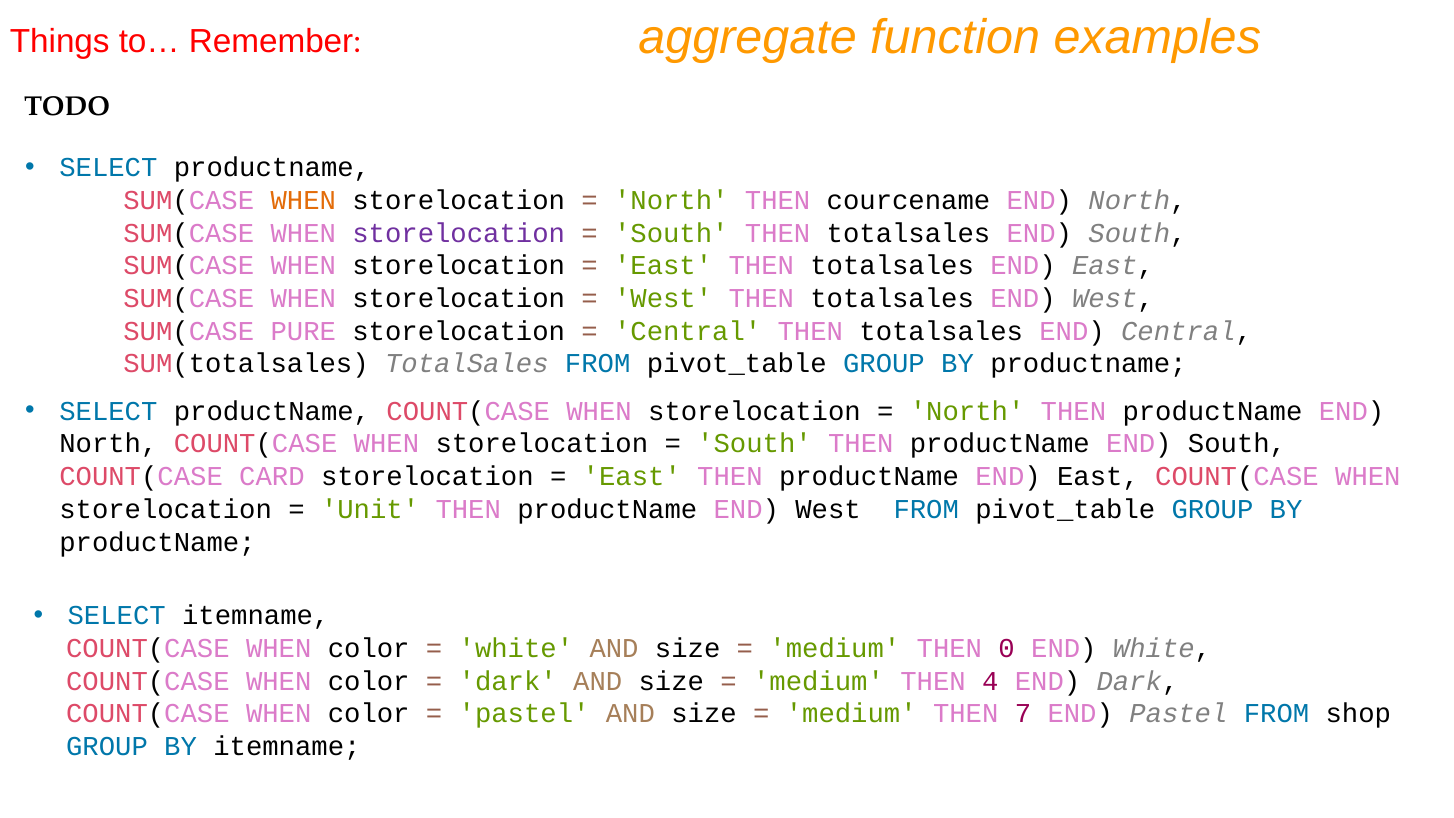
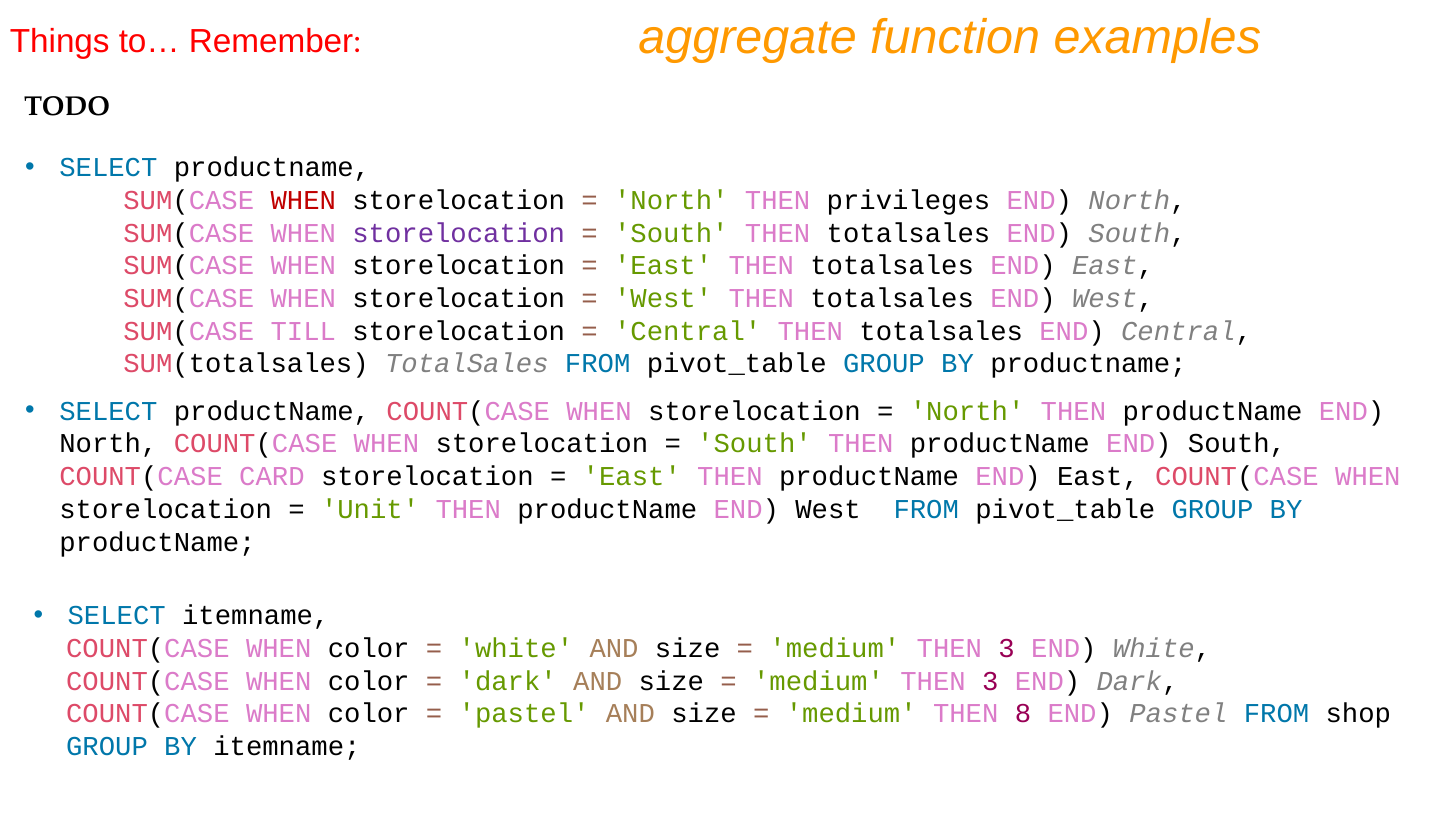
WHEN at (303, 200) colour: orange -> red
courcename: courcename -> privileges
PURE: PURE -> TILL
0 at (1007, 648): 0 -> 3
4 at (990, 681): 4 -> 3
7: 7 -> 8
